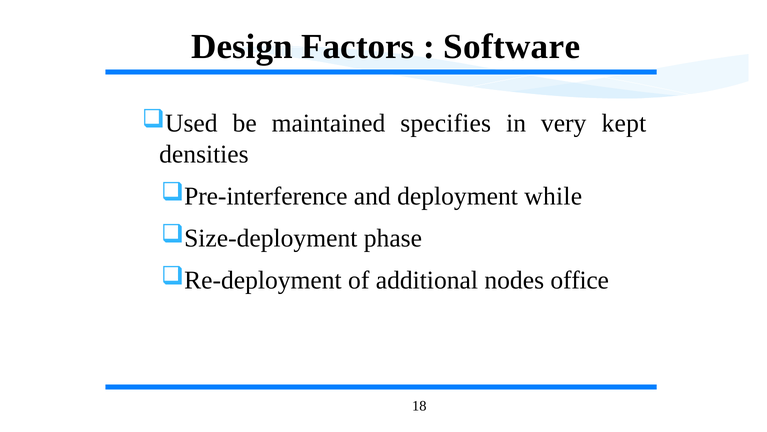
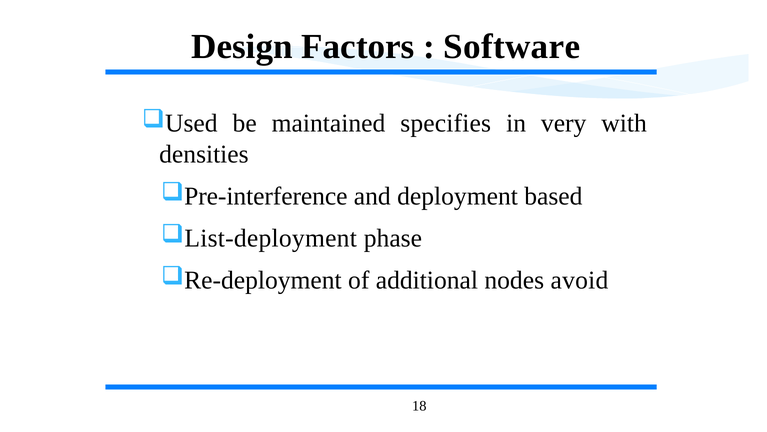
kept: kept -> with
while: while -> based
Size-deployment: Size-deployment -> List-deployment
office: office -> avoid
